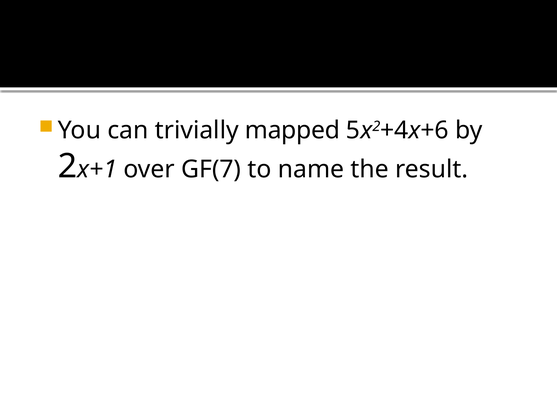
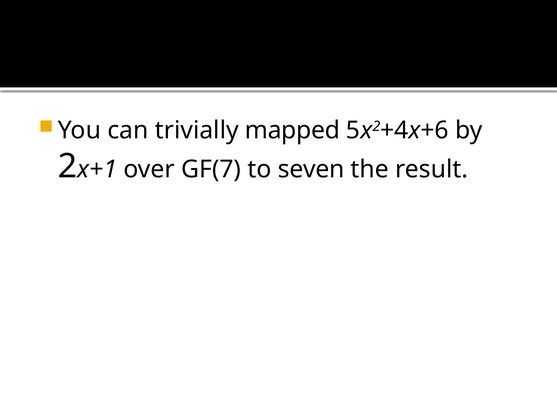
name: name -> seven
